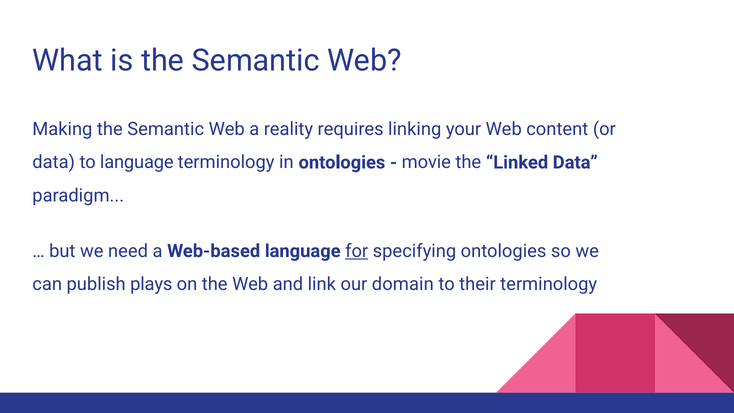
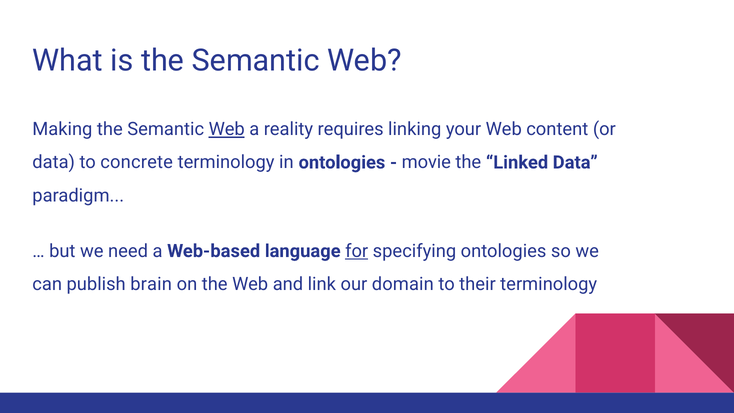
Web at (227, 129) underline: none -> present
to language: language -> concrete
plays: plays -> brain
